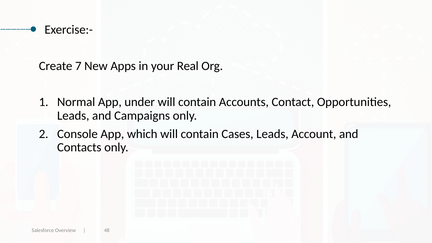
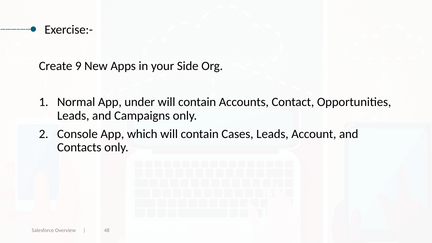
7: 7 -> 9
Real: Real -> Side
